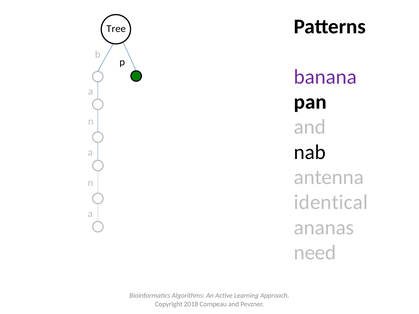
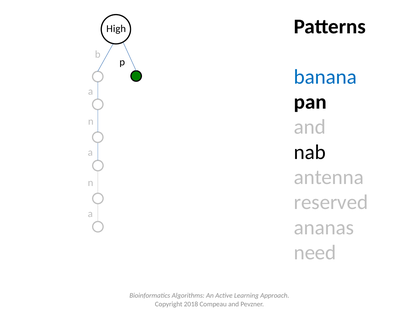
Tree: Tree -> High
banana colour: purple -> blue
identical: identical -> reserved
